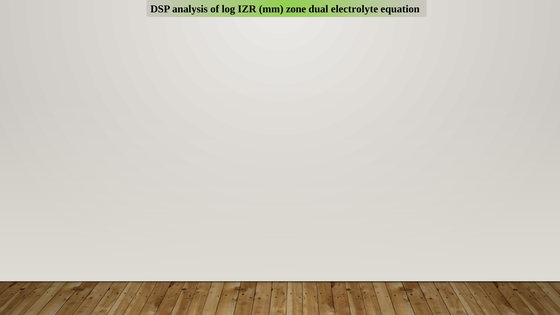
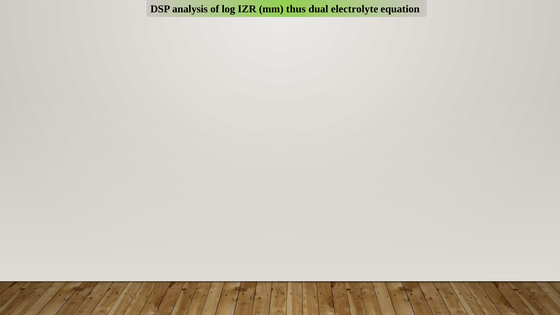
zone: zone -> thus
